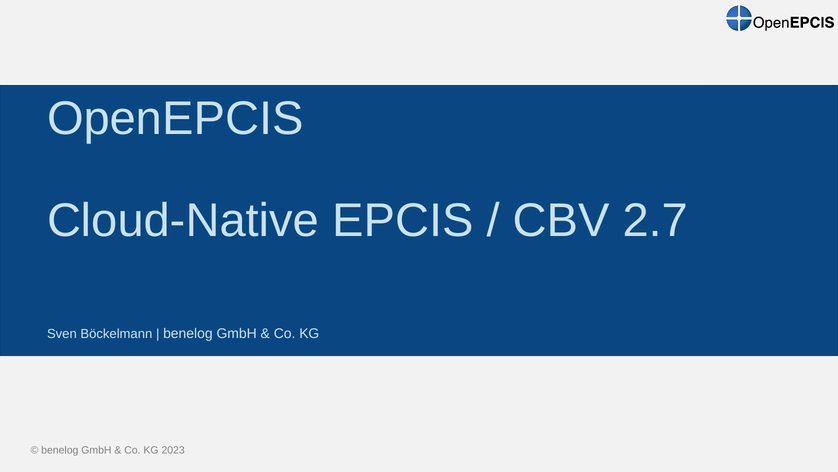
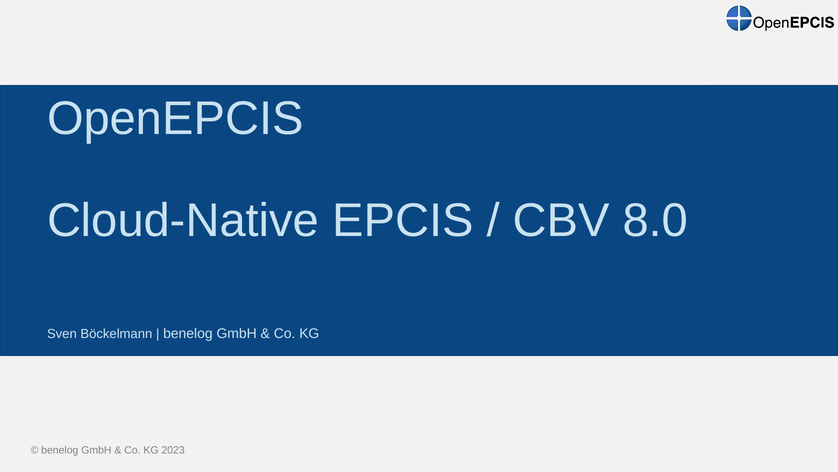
2.7: 2.7 -> 8.0
